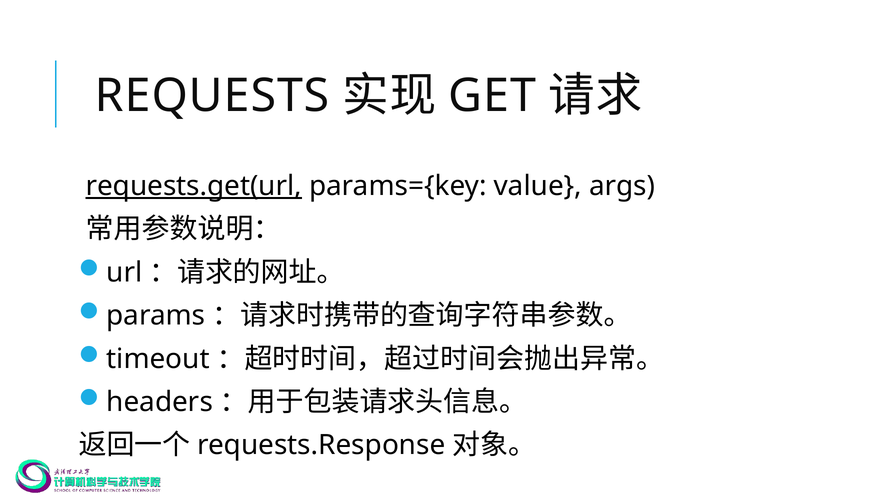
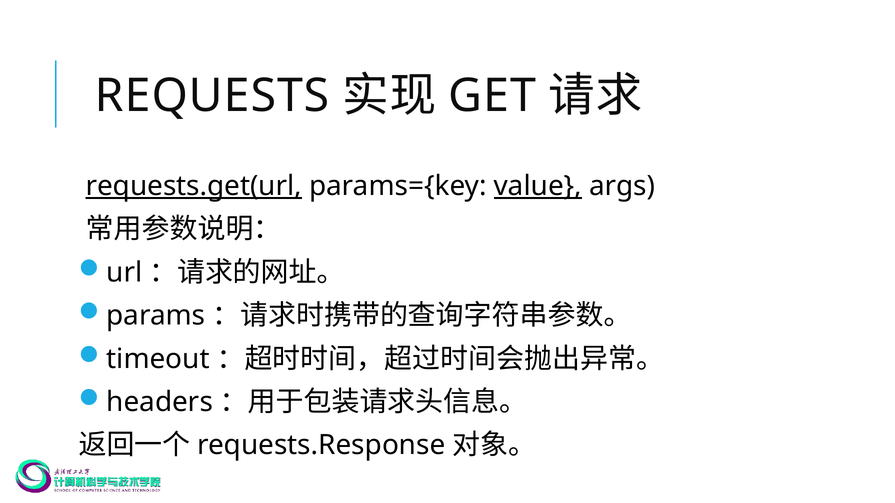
value underline: none -> present
